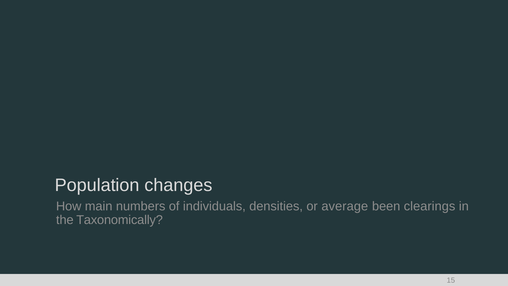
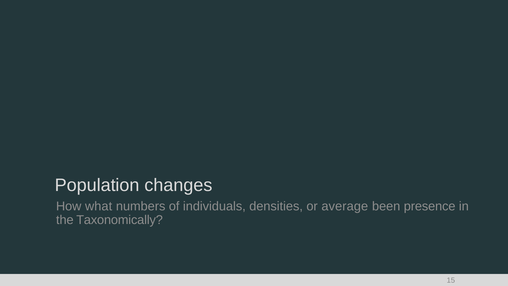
main: main -> what
clearings: clearings -> presence
